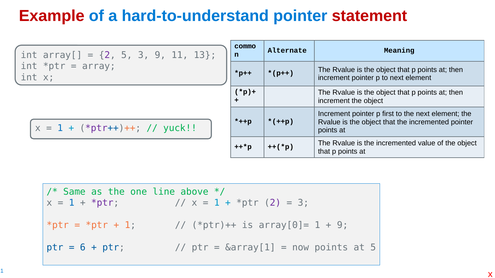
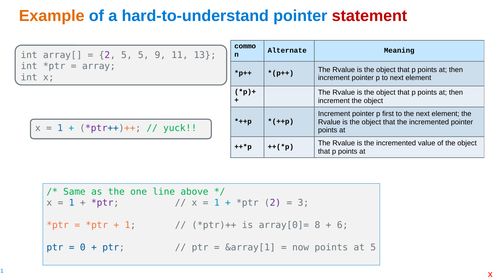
Example colour: red -> orange
5 3: 3 -> 5
array[0]= 1: 1 -> 8
9 at (343, 225): 9 -> 6
6: 6 -> 0
